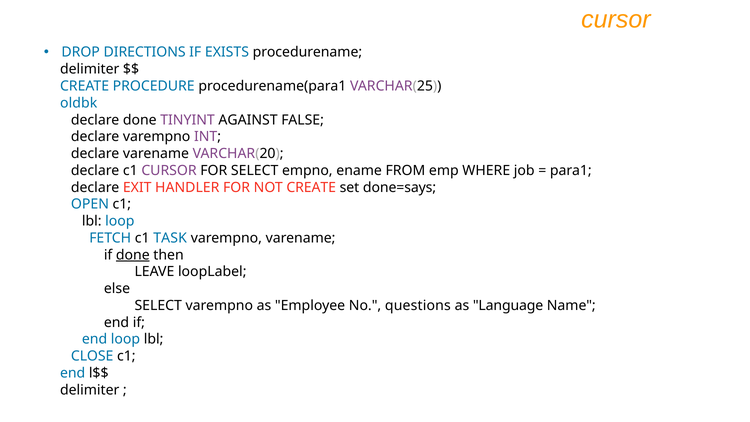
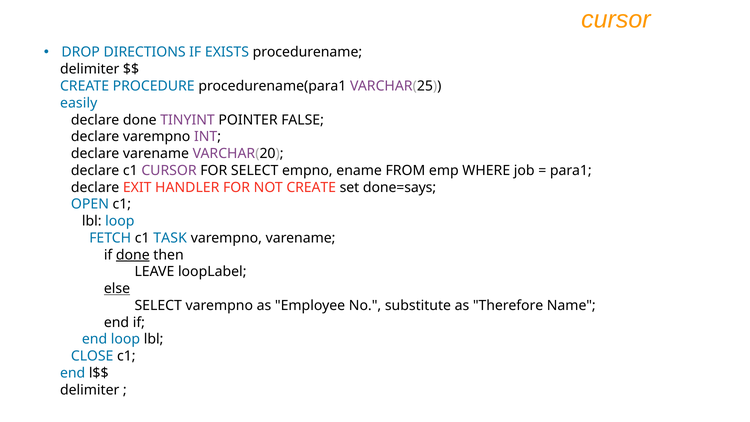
oldbk: oldbk -> easily
AGAINST: AGAINST -> POINTER
else underline: none -> present
questions: questions -> substitute
Language: Language -> Therefore
